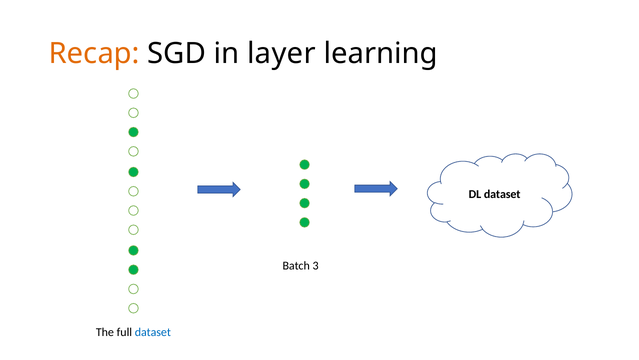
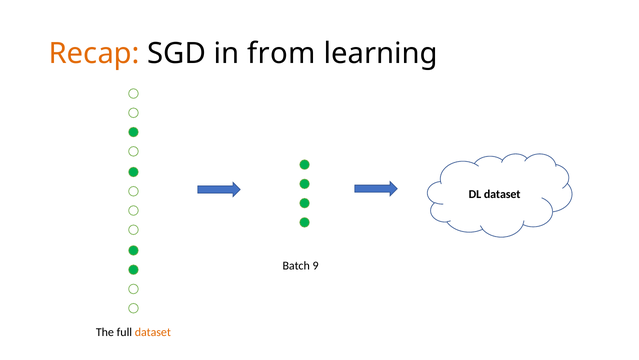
layer: layer -> from
3: 3 -> 9
dataset at (153, 332) colour: blue -> orange
